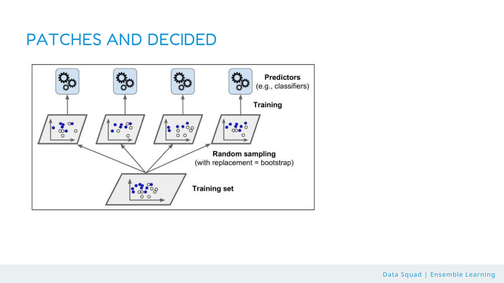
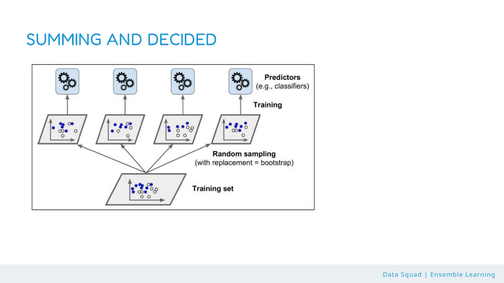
PATCHES: PATCHES -> SUMMING
